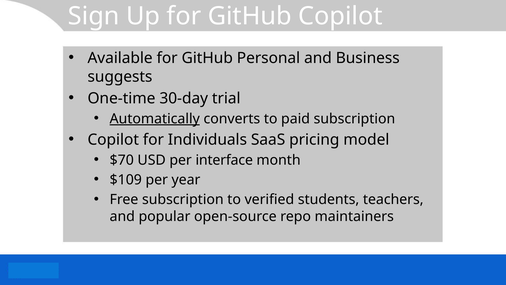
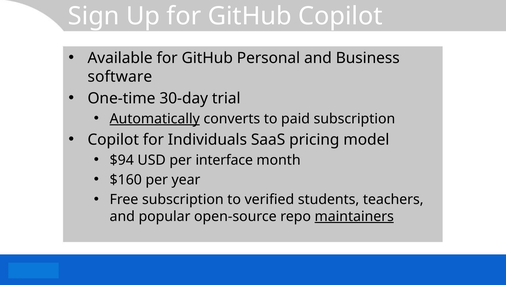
suggests: suggests -> software
$70: $70 -> $94
$109: $109 -> $160
maintainers underline: none -> present
